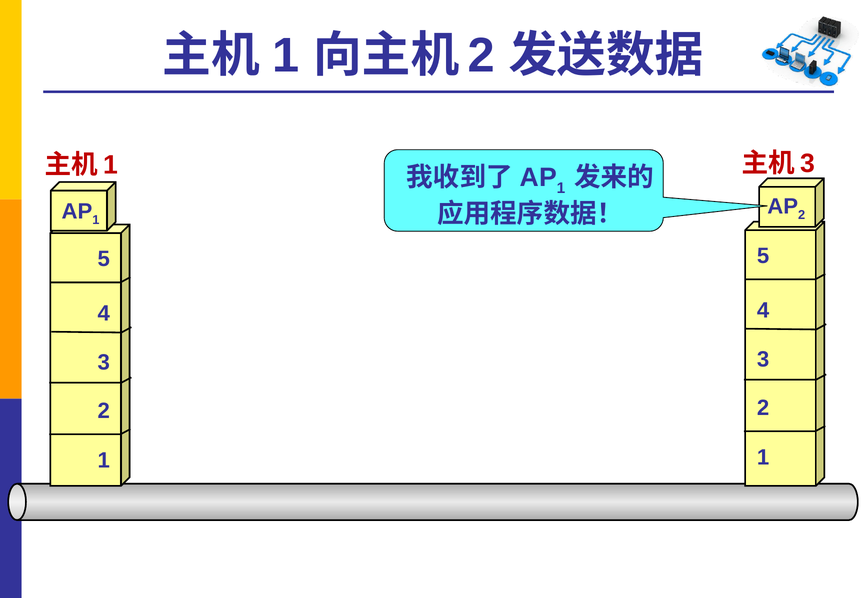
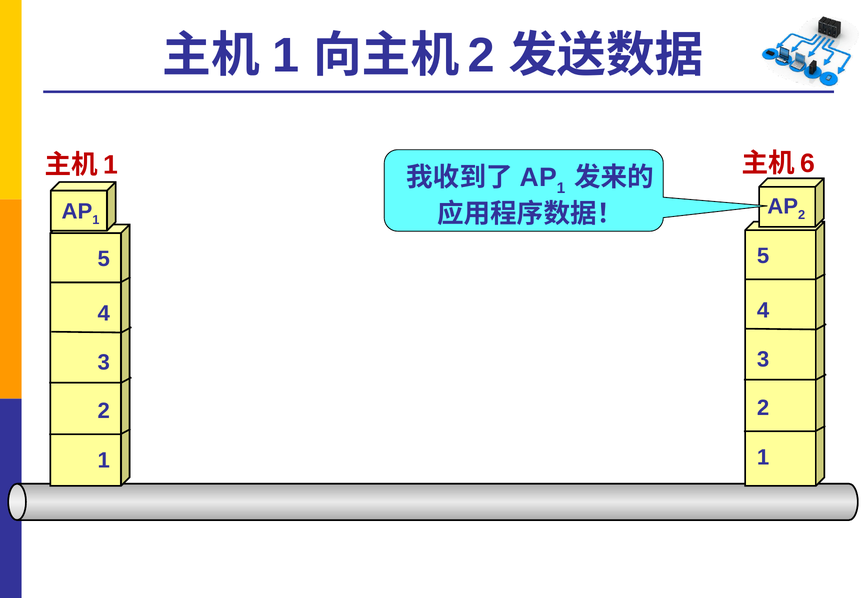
3 at (808, 164): 3 -> 6
